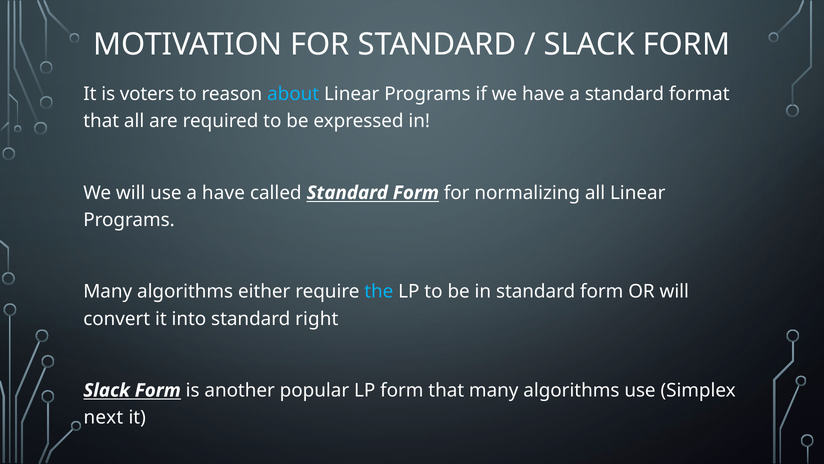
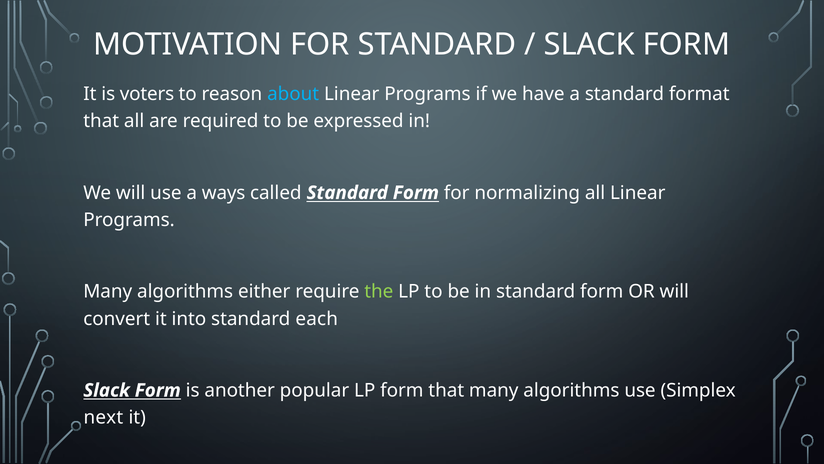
a have: have -> ways
the colour: light blue -> light green
right: right -> each
